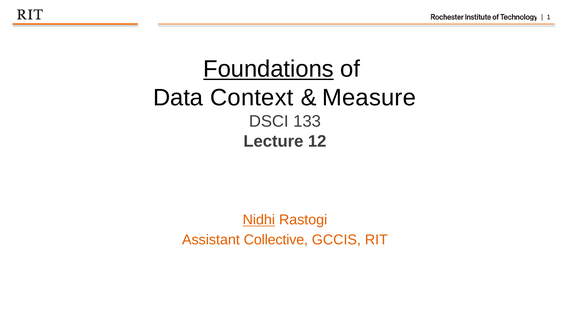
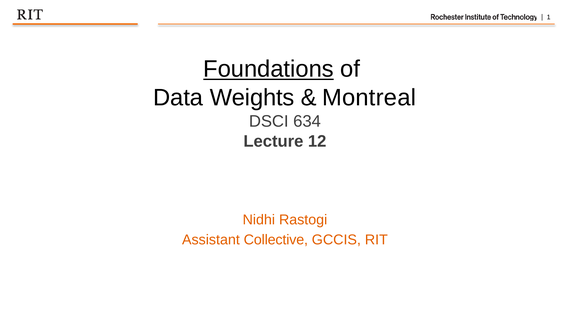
Context: Context -> Weights
Measure: Measure -> Montreal
133: 133 -> 634
Nidhi underline: present -> none
